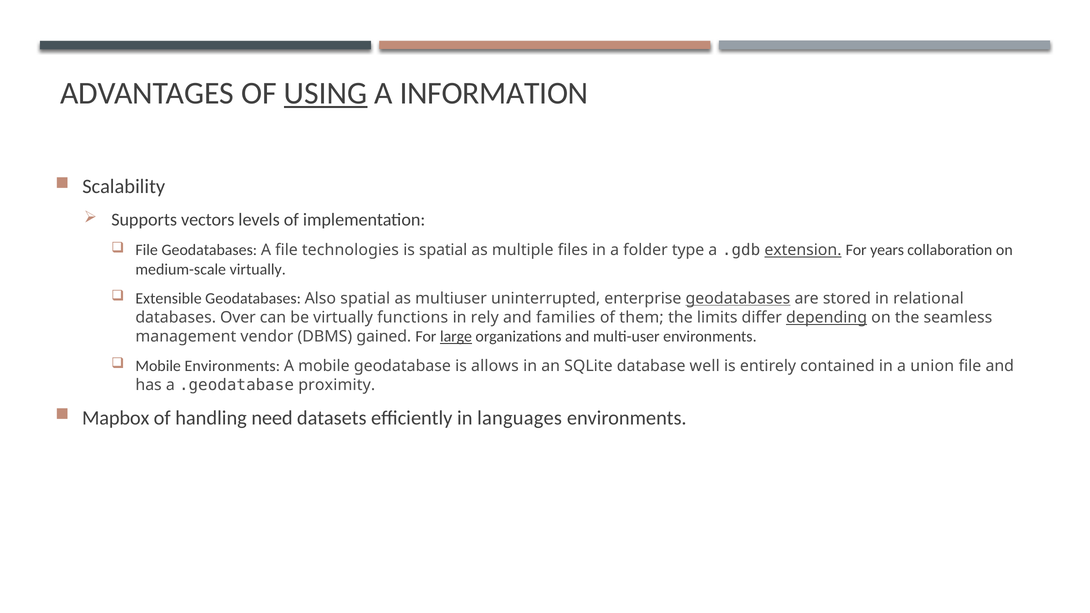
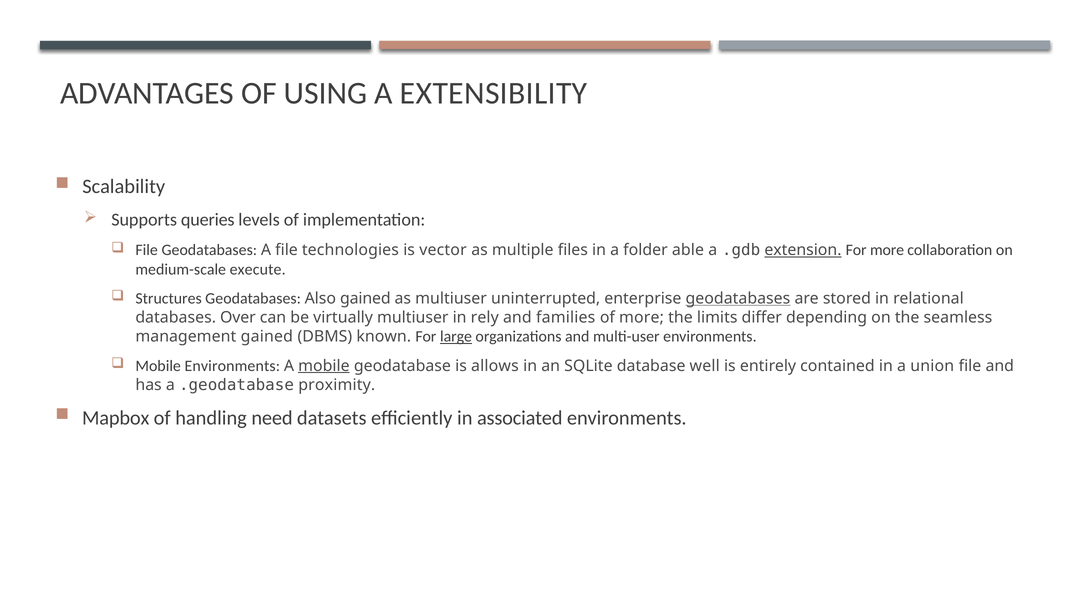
USING underline: present -> none
INFORMATION: INFORMATION -> EXTENSIBILITY
vectors: vectors -> queries
is spatial: spatial -> vector
type: type -> able
For years: years -> more
medium-scale virtually: virtually -> execute
Extensible: Extensible -> Structures
Also spatial: spatial -> gained
virtually functions: functions -> multiuser
of them: them -> more
depending underline: present -> none
management vendor: vendor -> gained
gained: gained -> known
mobile at (324, 366) underline: none -> present
languages: languages -> associated
